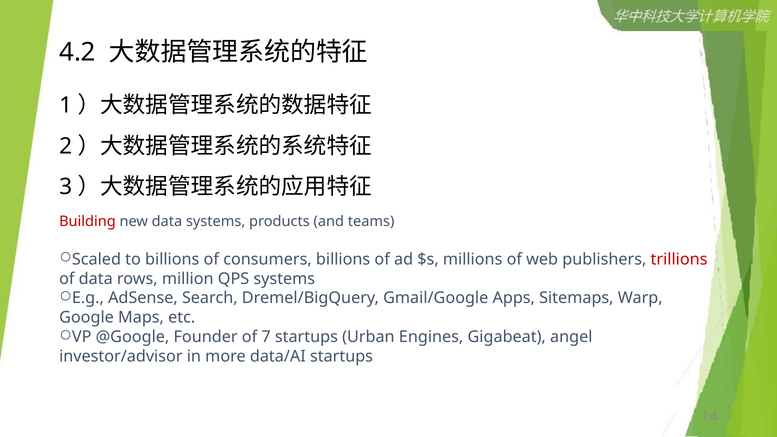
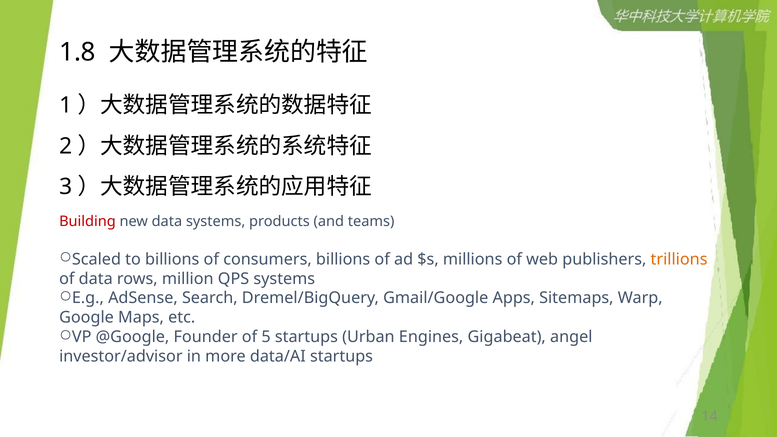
4.2: 4.2 -> 1.8
trillions colour: red -> orange
7: 7 -> 5
